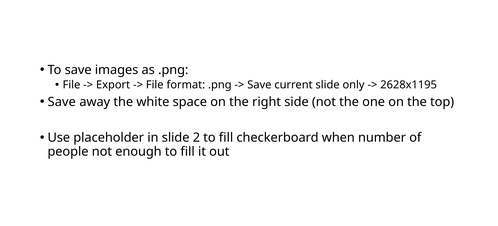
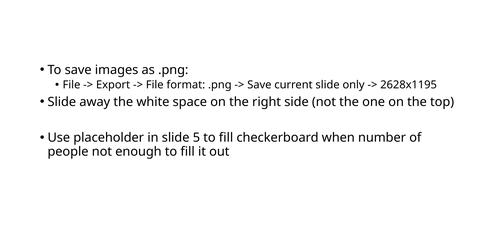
Save at (62, 102): Save -> Slide
2: 2 -> 5
